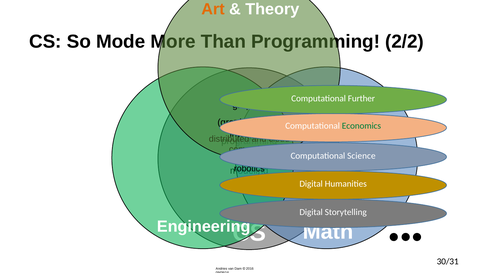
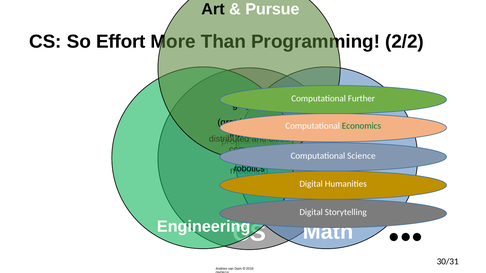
Art colour: orange -> black
Theory at (272, 9): Theory -> Pursue
Mode: Mode -> Effort
